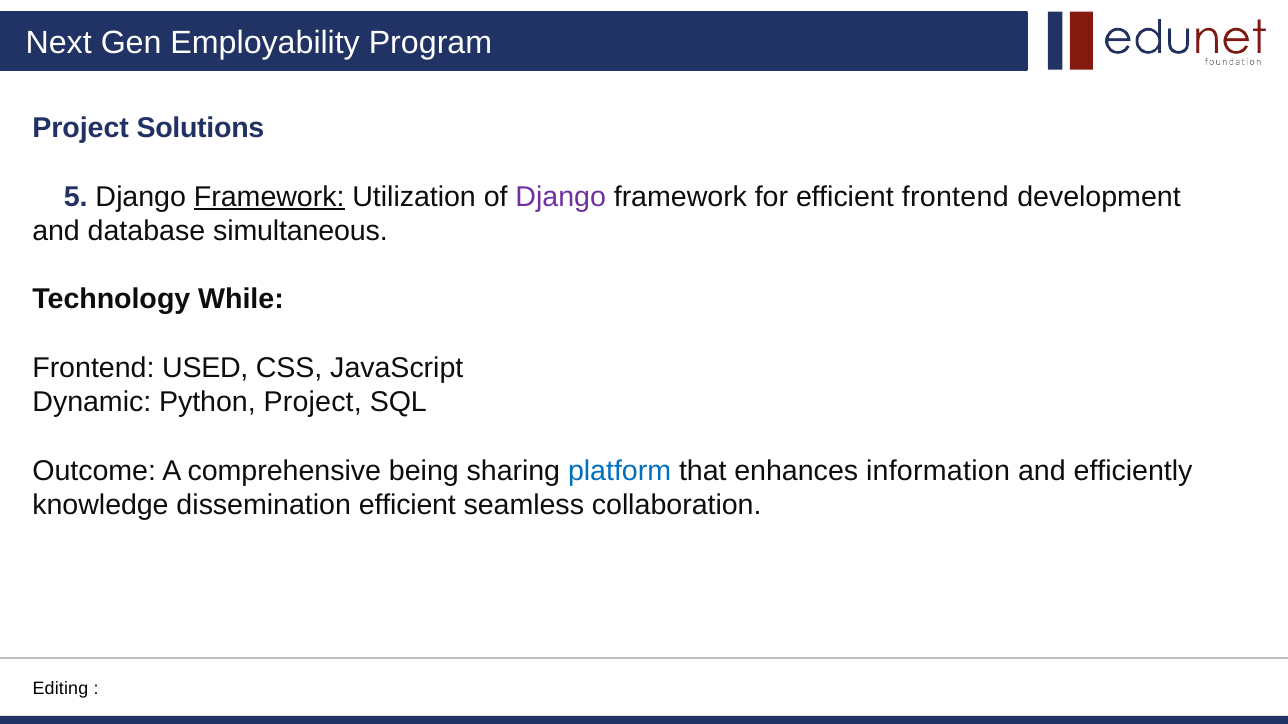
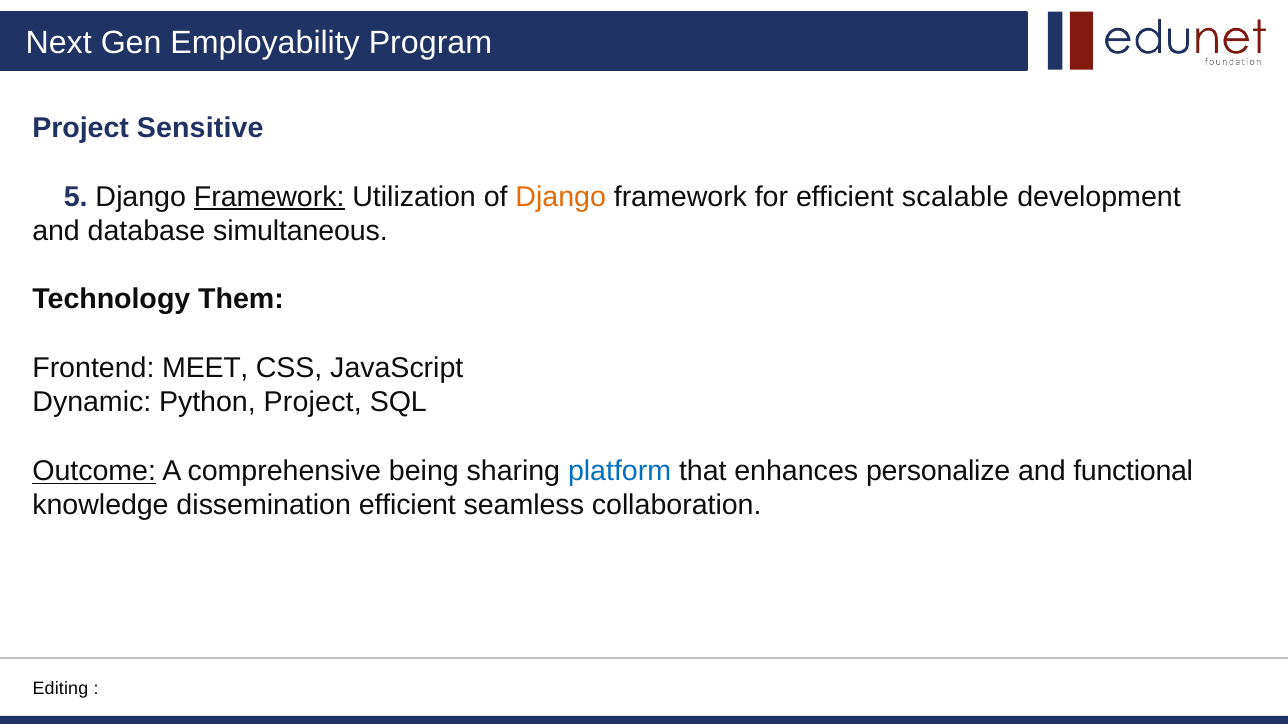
Solutions: Solutions -> Sensitive
Django at (561, 197) colour: purple -> orange
efficient frontend: frontend -> scalable
While: While -> Them
USED: USED -> MEET
Outcome underline: none -> present
information: information -> personalize
efficiently: efficiently -> functional
